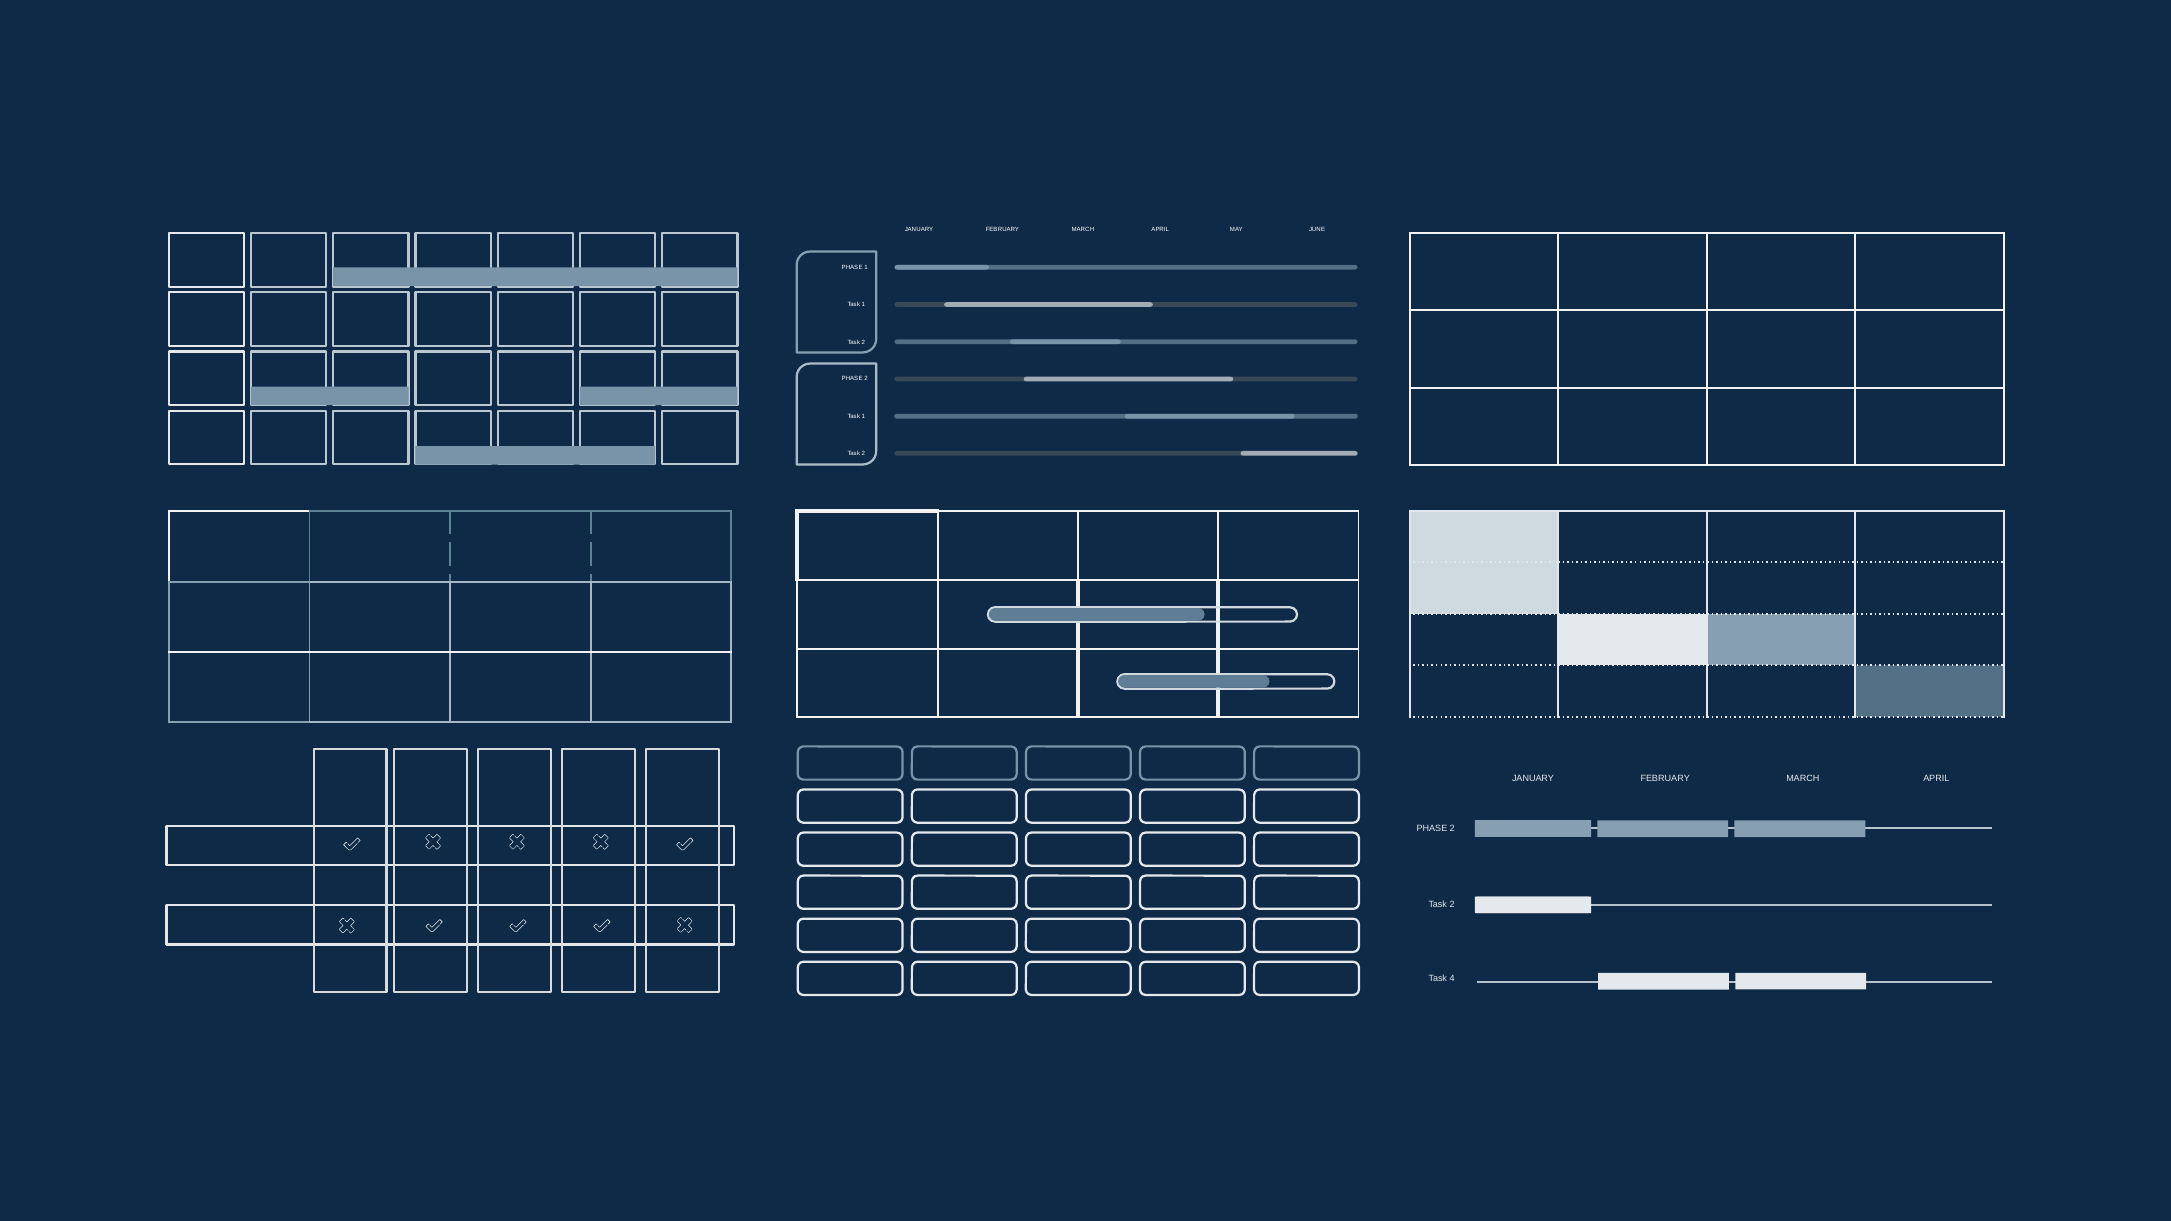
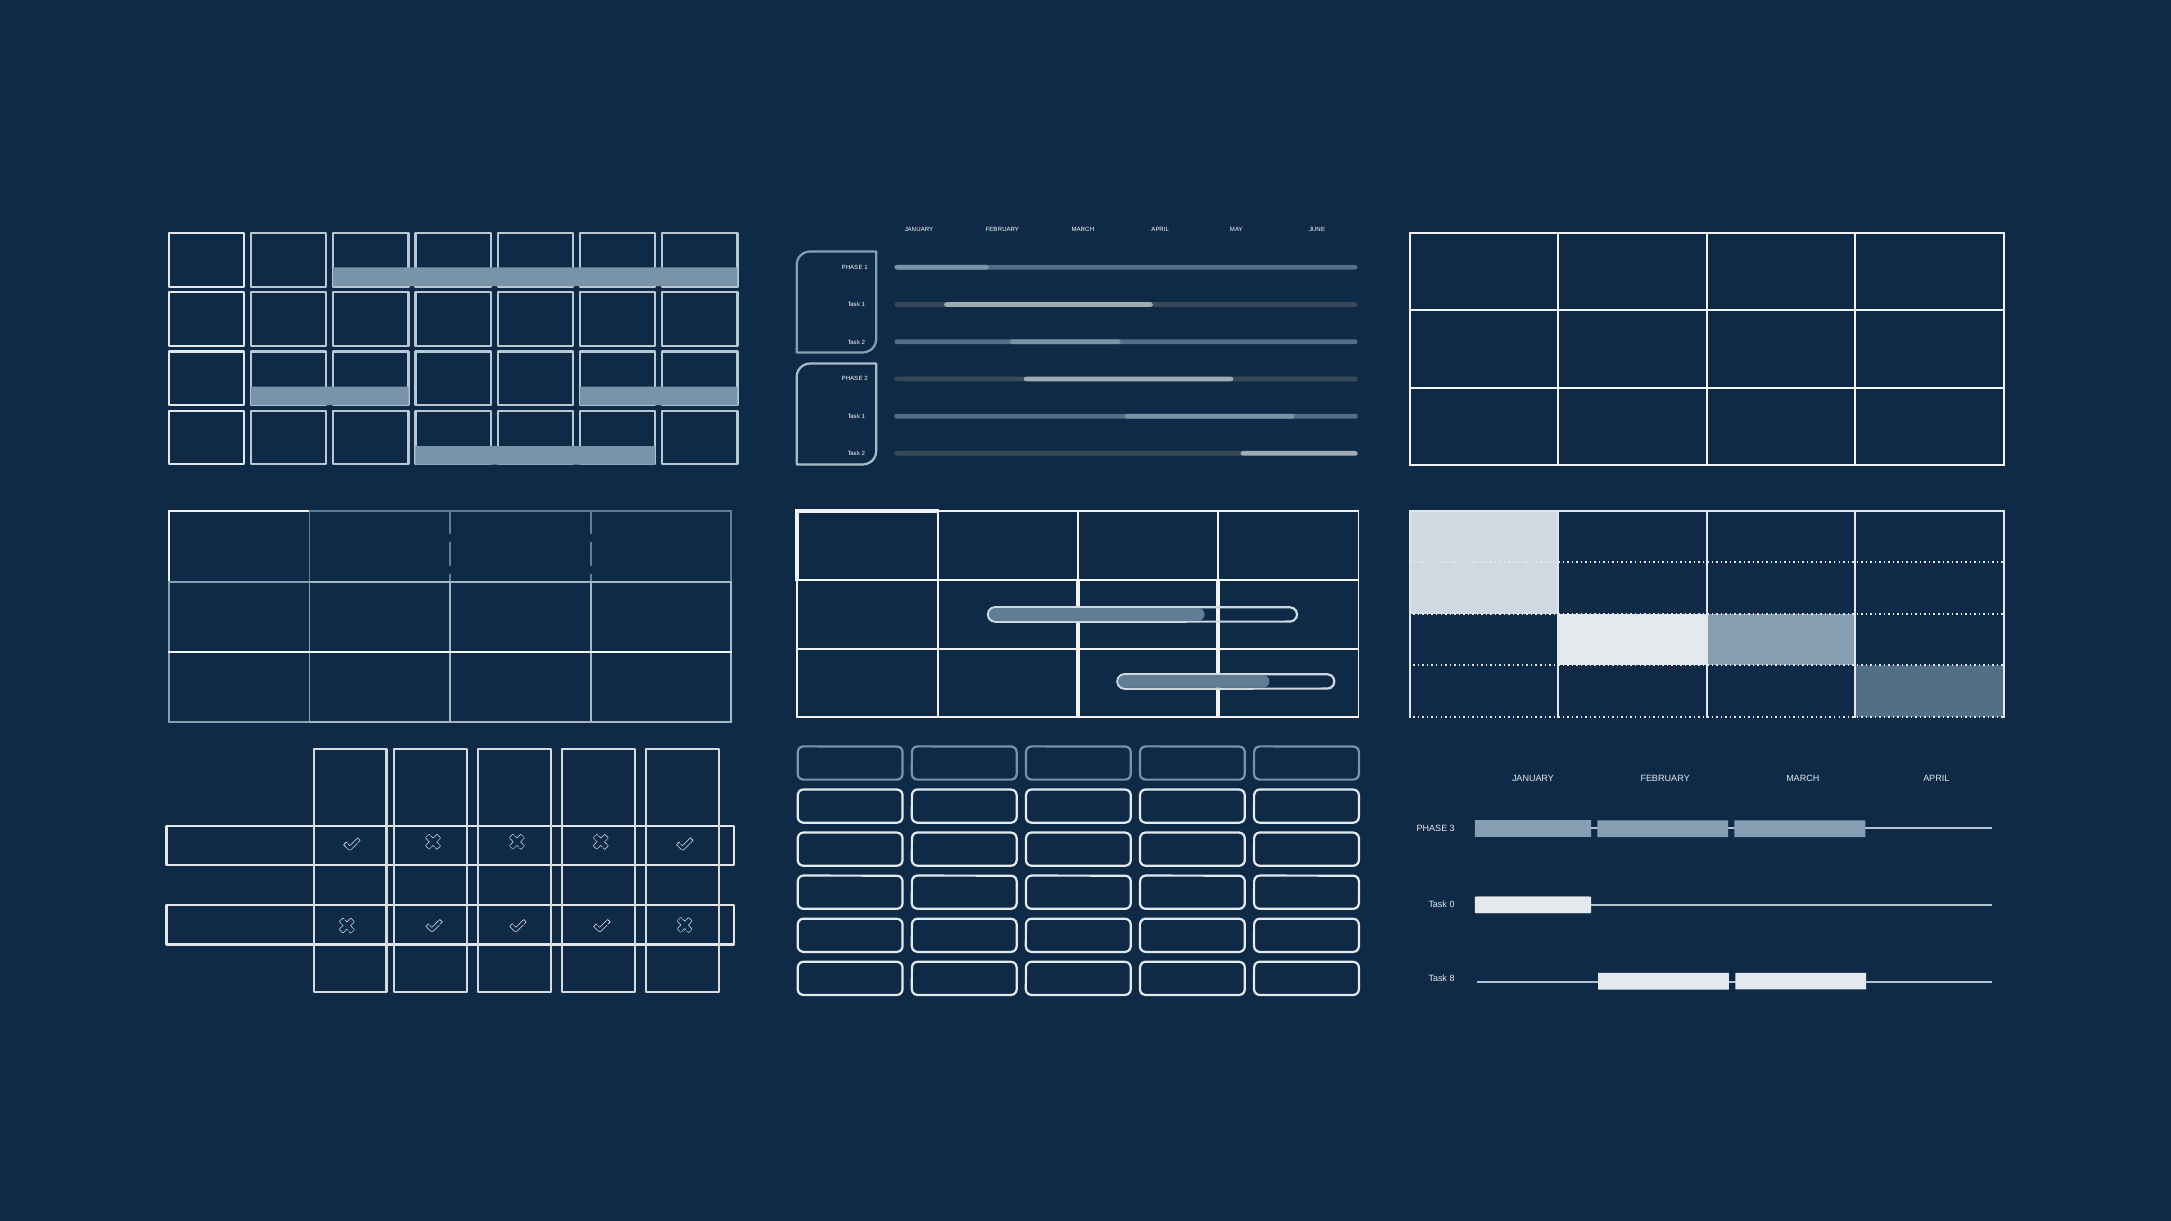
2 at (1452, 829): 2 -> 3
2 at (1452, 904): 2 -> 0
4: 4 -> 8
